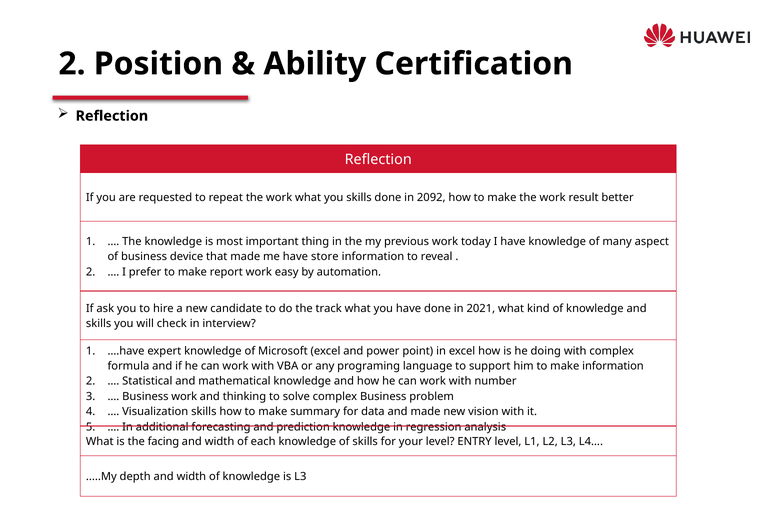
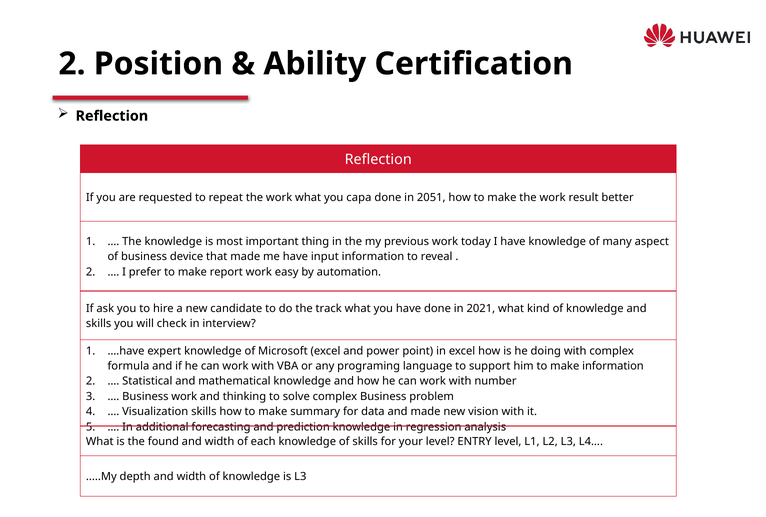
you skills: skills -> capa
2092: 2092 -> 2051
store: store -> input
facing: facing -> found
